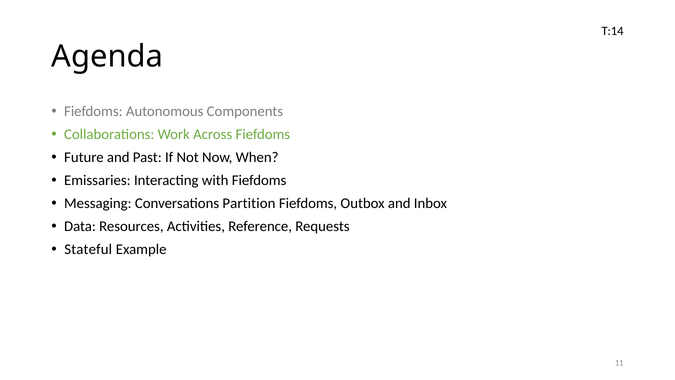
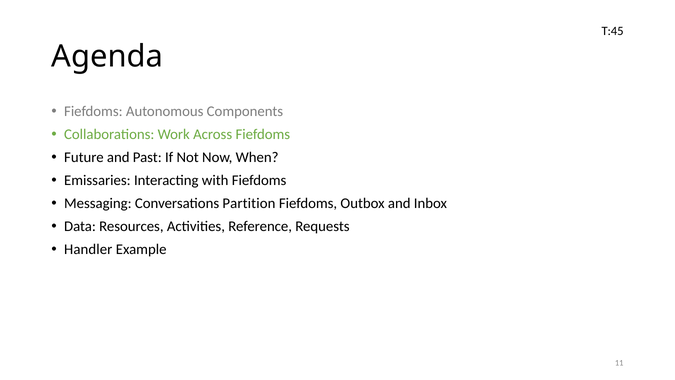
T:14: T:14 -> T:45
Stateful: Stateful -> Handler
